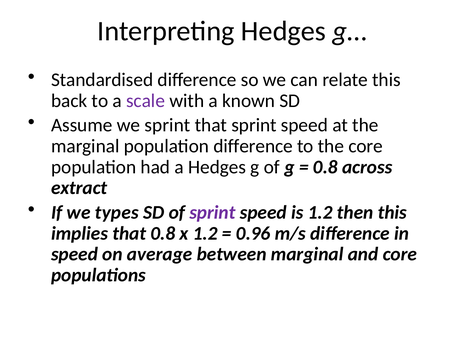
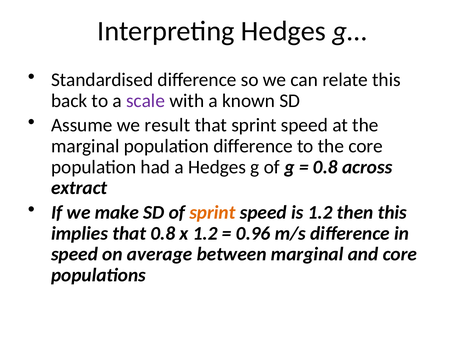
we sprint: sprint -> result
types: types -> make
sprint at (212, 212) colour: purple -> orange
